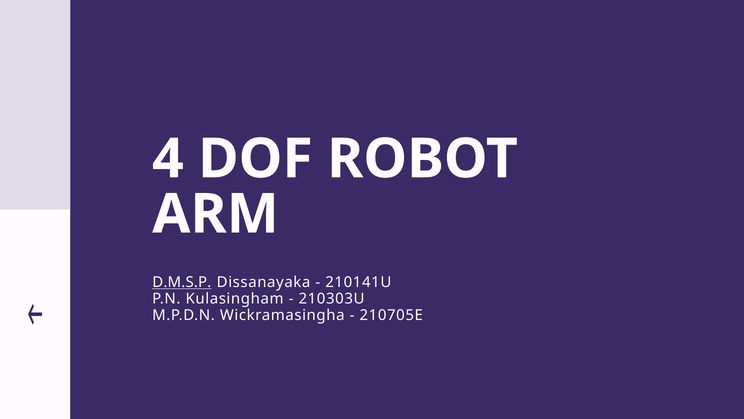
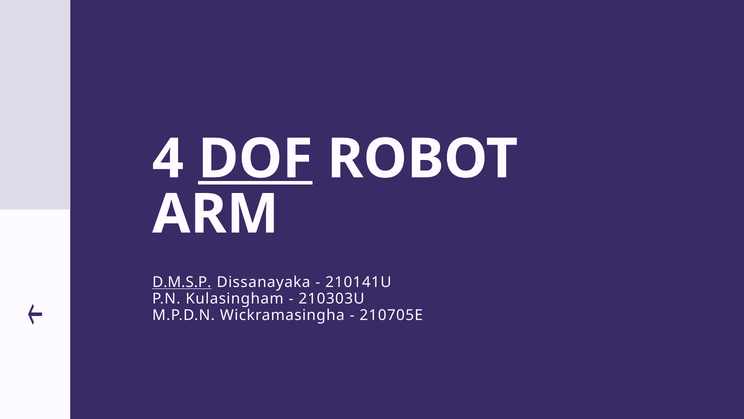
DOF underline: none -> present
